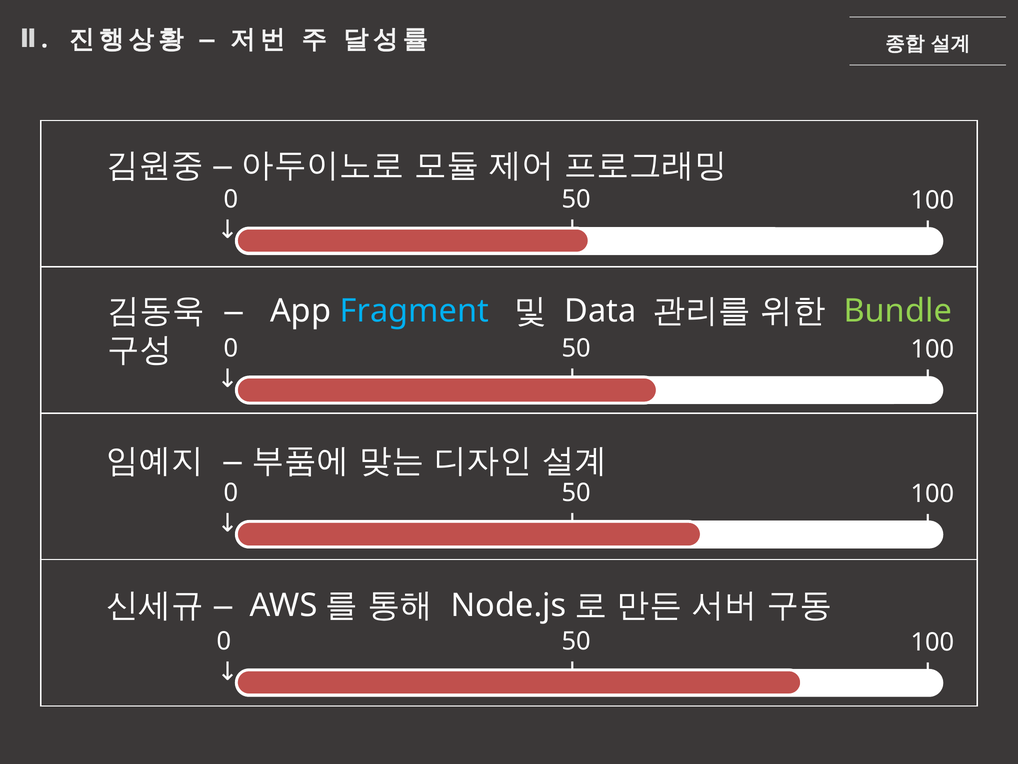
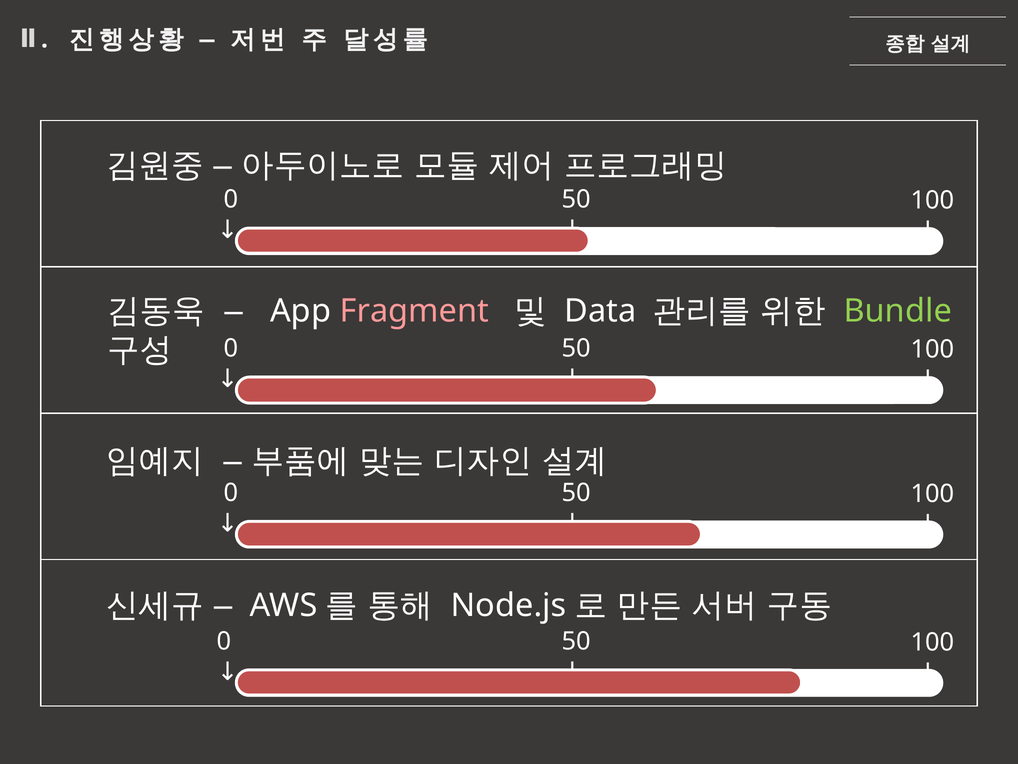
Fragment colour: light blue -> pink
